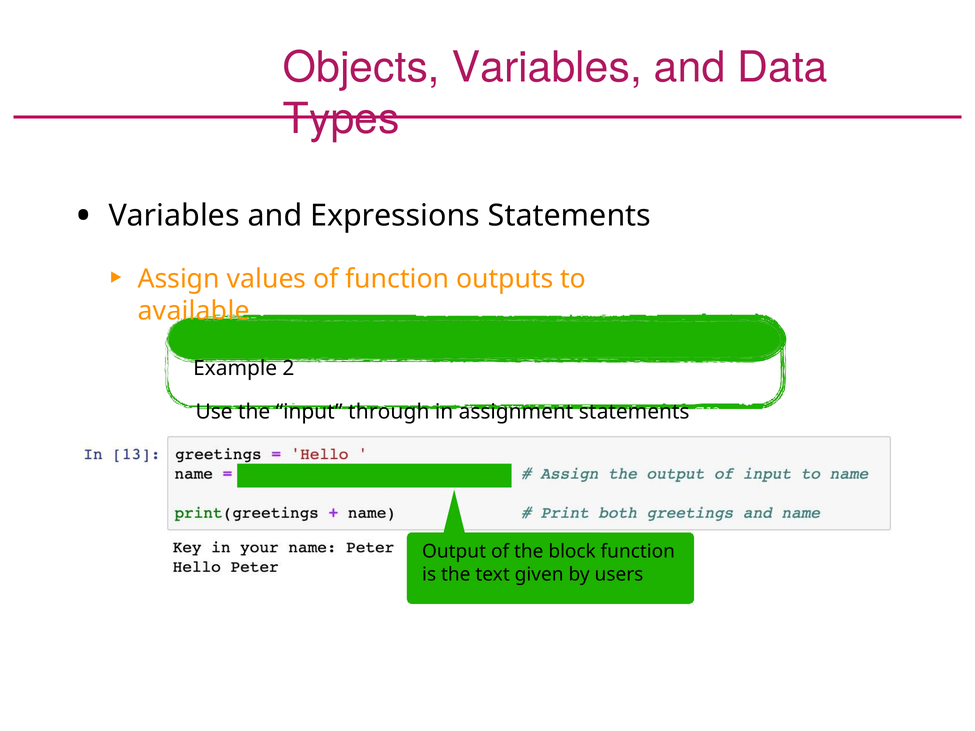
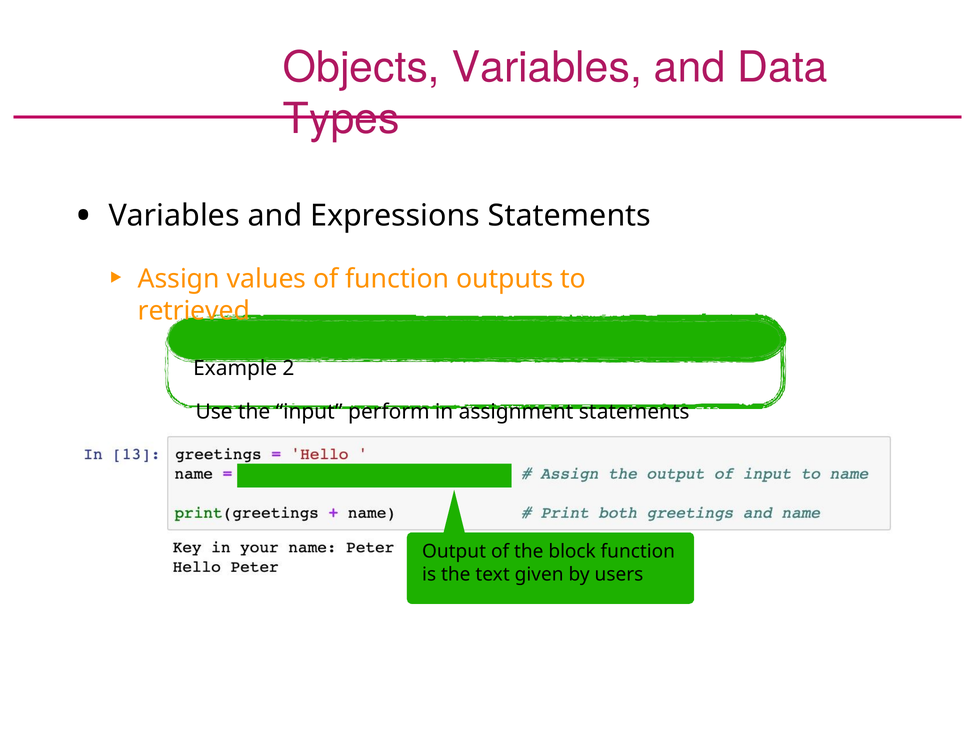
available: available -> retrieved
through: through -> perform
